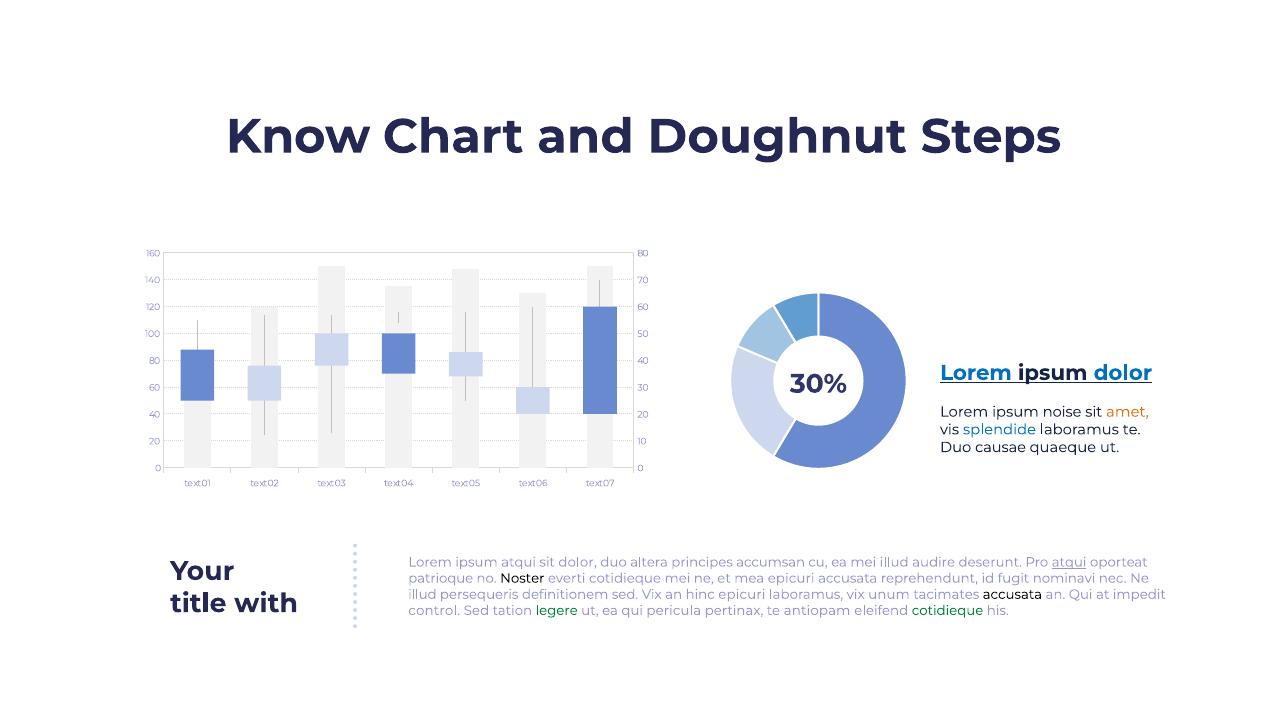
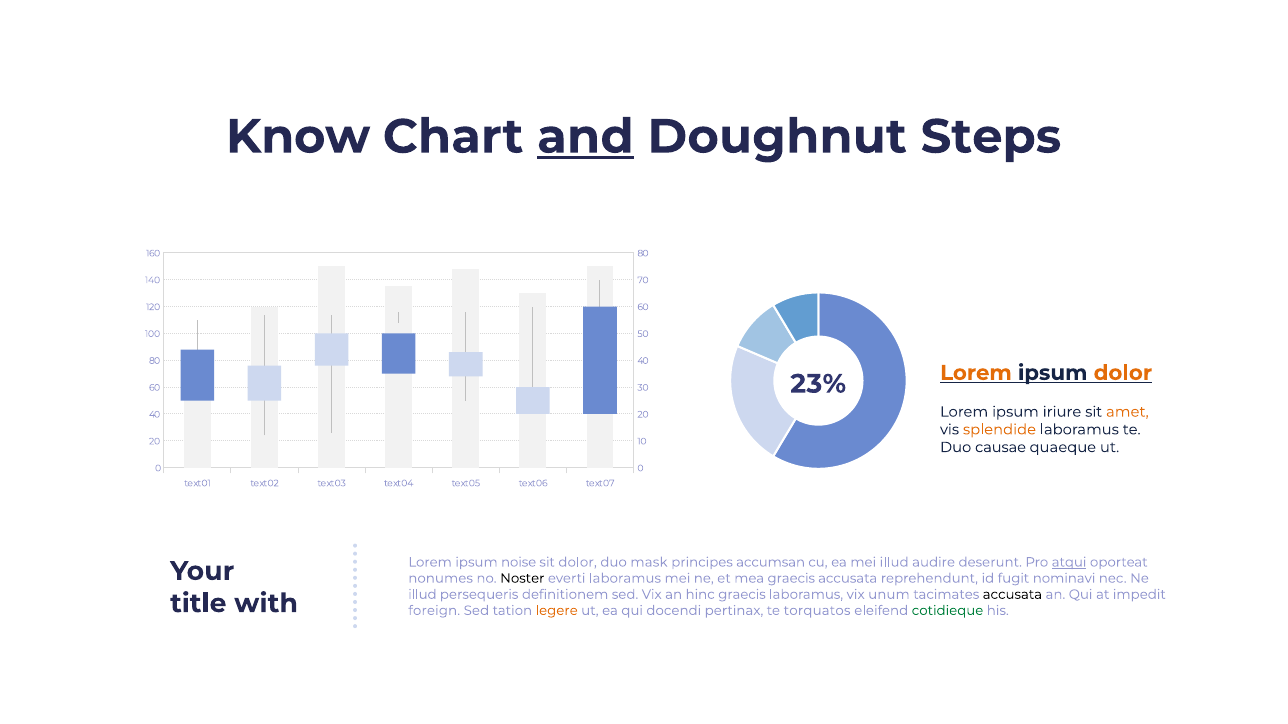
and underline: none -> present
Lorem at (976, 373) colour: blue -> orange
dolor at (1123, 373) colour: blue -> orange
30%: 30% -> 23%
noise: noise -> iriure
splendide colour: blue -> orange
ipsum atqui: atqui -> noise
altera: altera -> mask
patrioque: patrioque -> nonumes
everti cotidieque: cotidieque -> laboramus
mea epicuri: epicuri -> graecis
hinc epicuri: epicuri -> graecis
control: control -> foreign
legere colour: green -> orange
pericula: pericula -> docendi
antiopam: antiopam -> torquatos
